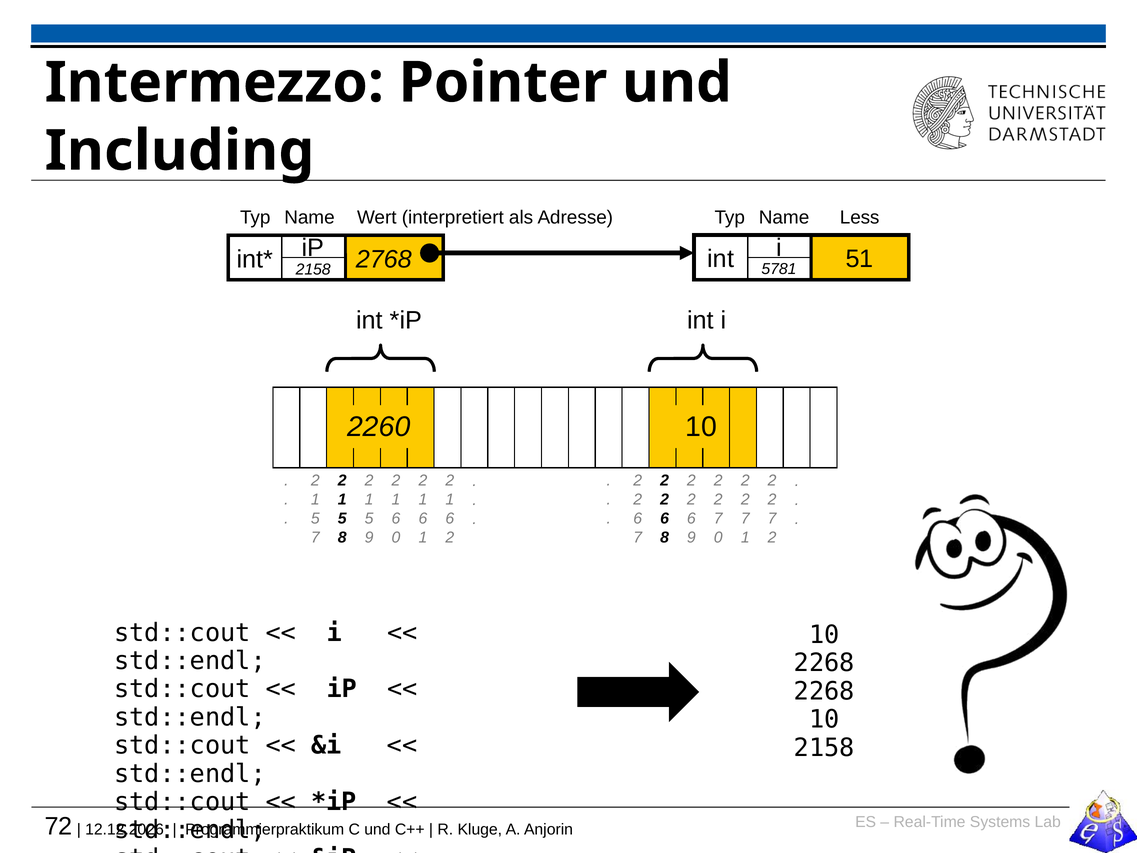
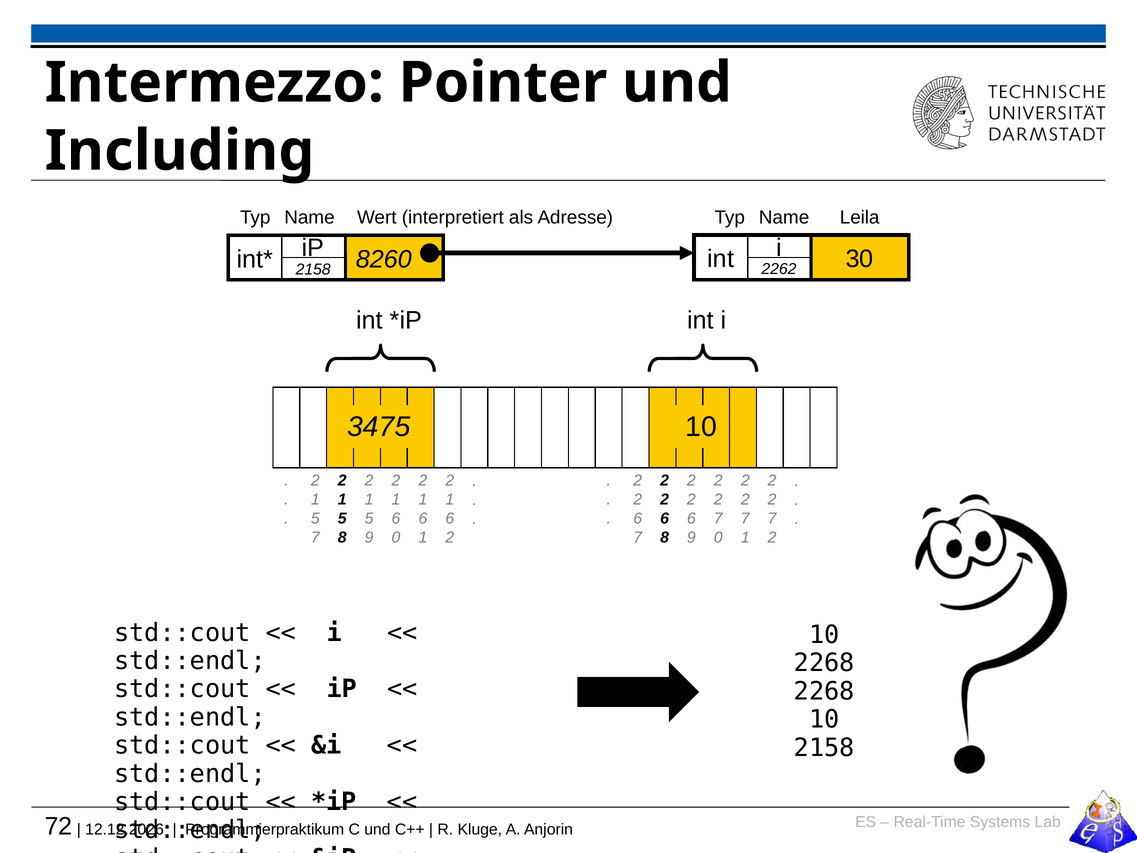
Less: Less -> Leila
2768: 2768 -> 8260
51: 51 -> 30
5781: 5781 -> 2262
2260: 2260 -> 3475
